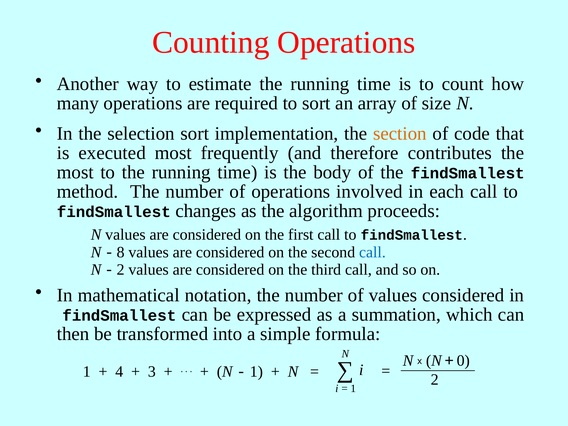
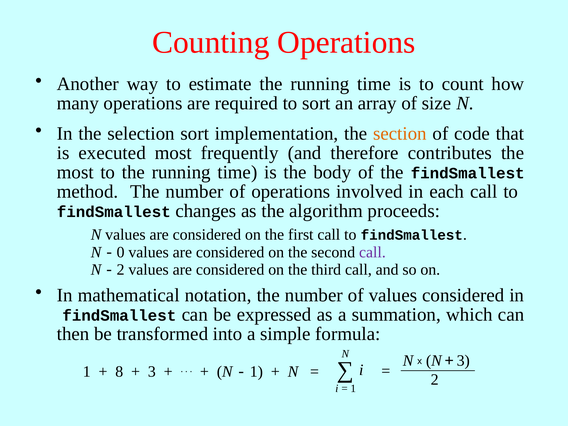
8: 8 -> 0
call at (372, 252) colour: blue -> purple
0 at (463, 360): 0 -> 3
4: 4 -> 8
